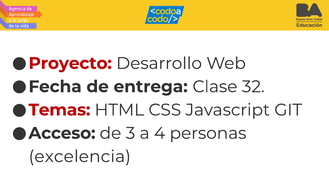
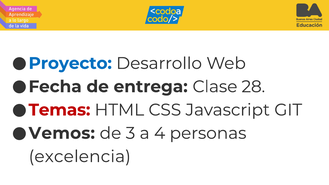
Proyecto colour: red -> blue
32: 32 -> 28
Acceso: Acceso -> Vemos
